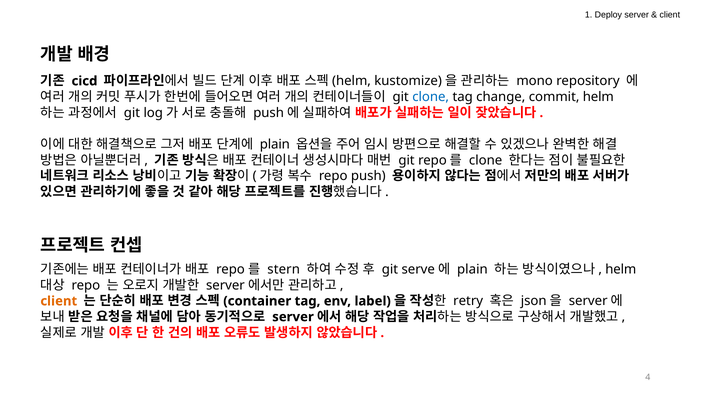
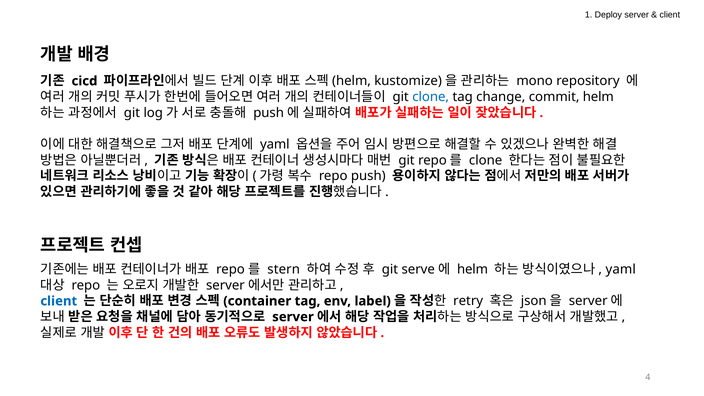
plain at (275, 144): plain -> yaml
plain at (472, 269): plain -> helm
helm at (621, 269): helm -> yaml
client at (59, 301) colour: orange -> blue
